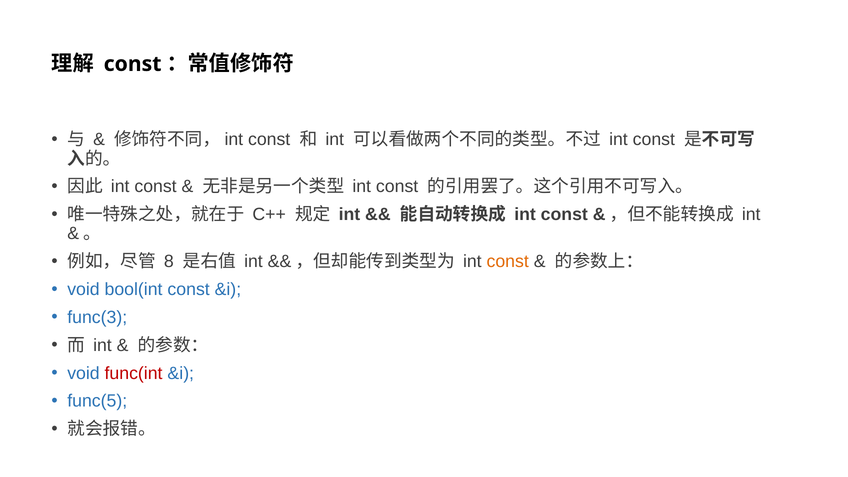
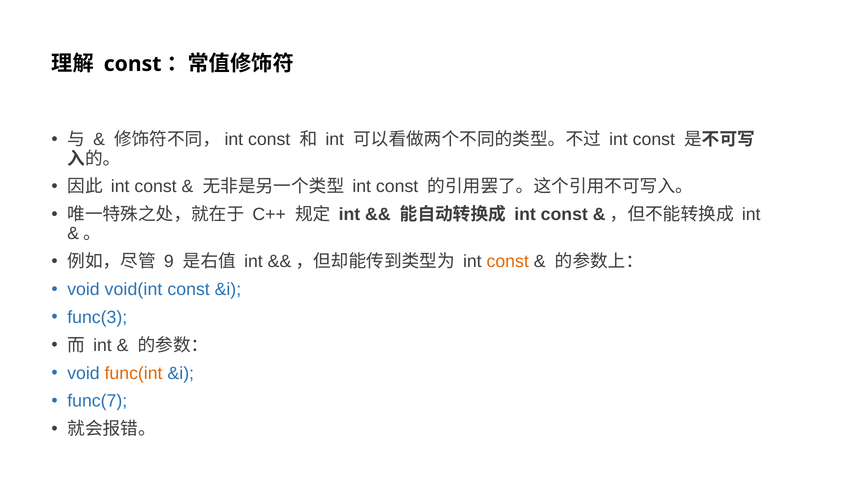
8: 8 -> 9
bool(int: bool(int -> void(int
func(int colour: red -> orange
func(5: func(5 -> func(7
